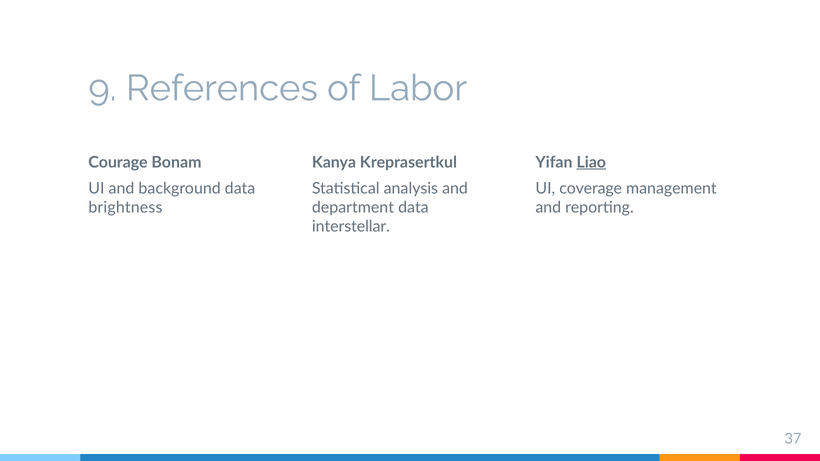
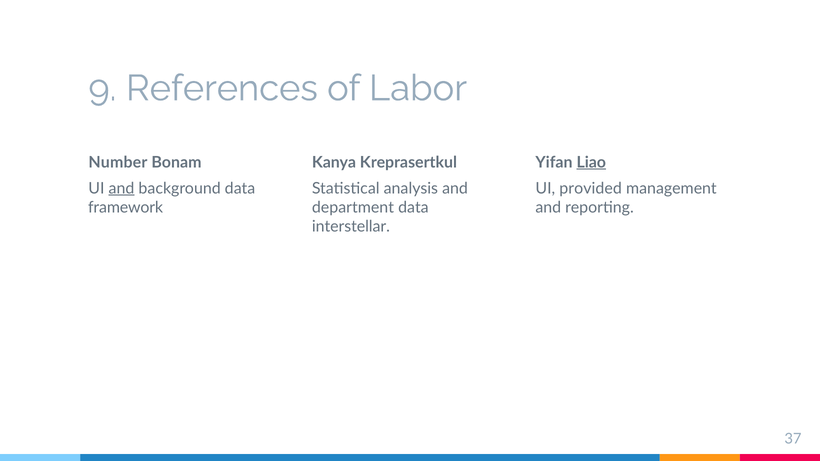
Courage: Courage -> Number
and at (121, 188) underline: none -> present
coverage: coverage -> provided
brightness: brightness -> framework
